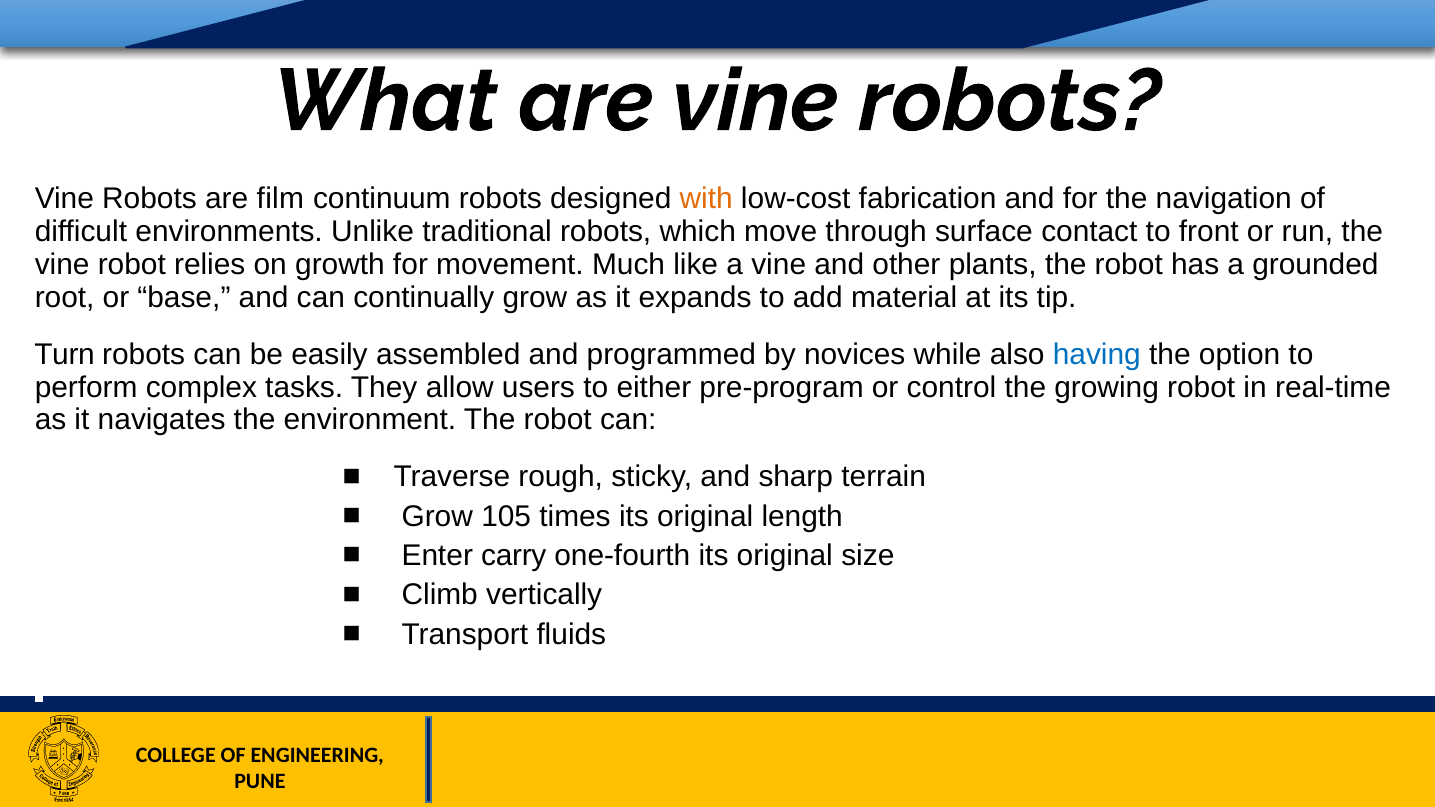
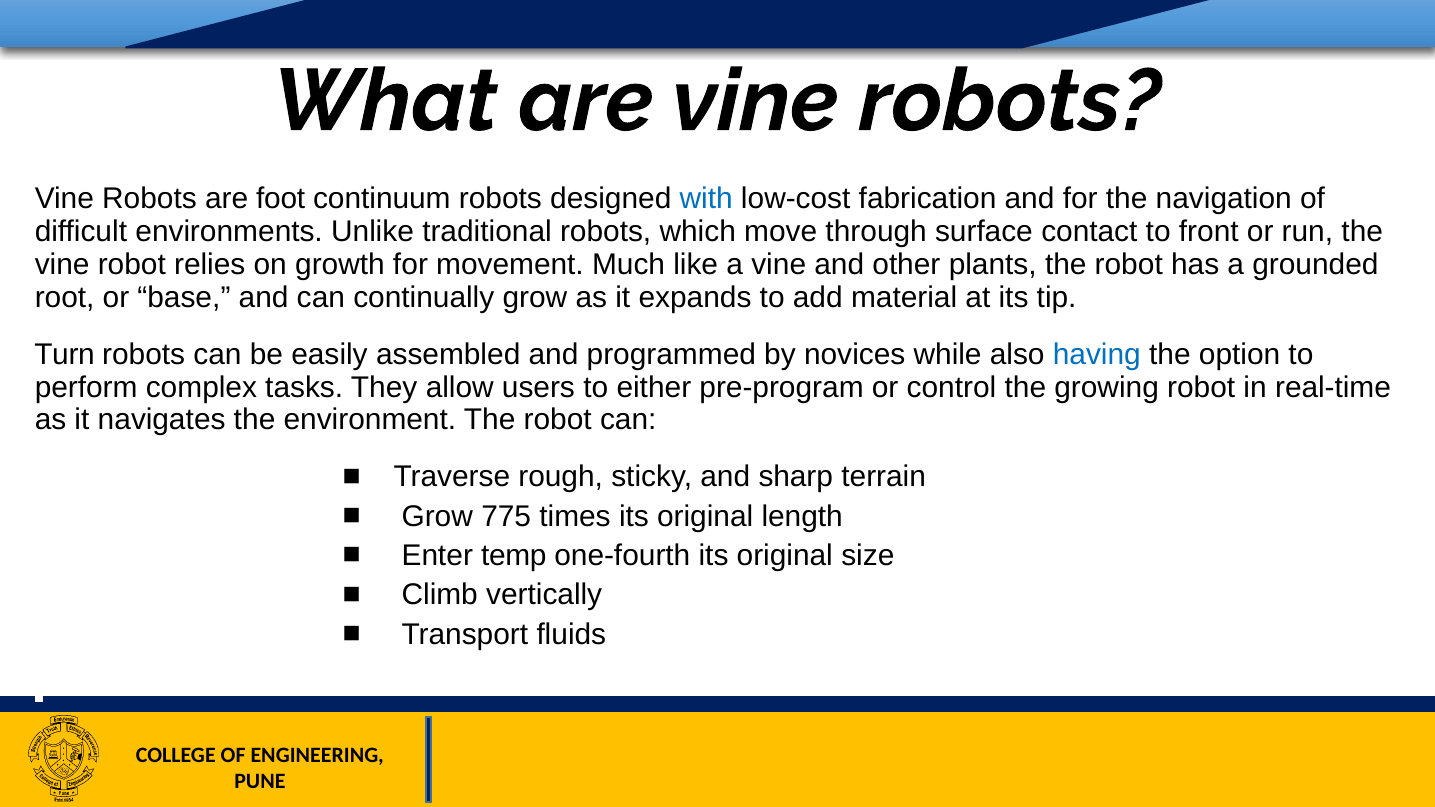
film: film -> foot
with colour: orange -> blue
105: 105 -> 775
carry: carry -> temp
